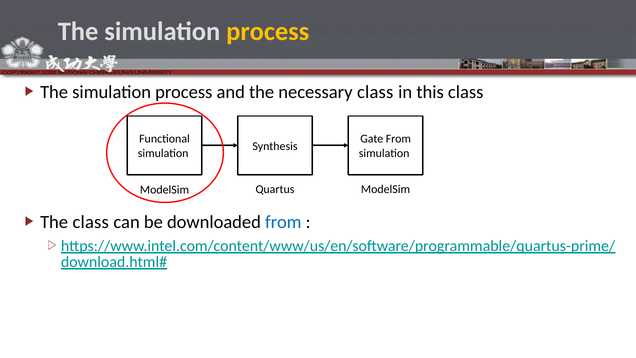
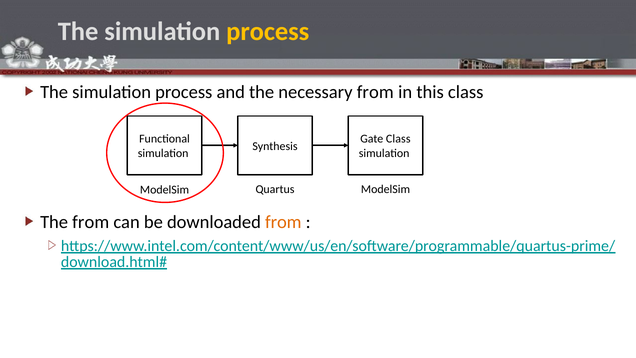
necessary class: class -> from
Gate From: From -> Class
The class: class -> from
from at (283, 222) colour: blue -> orange
